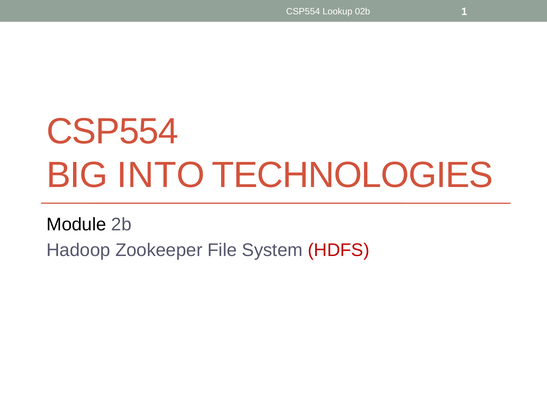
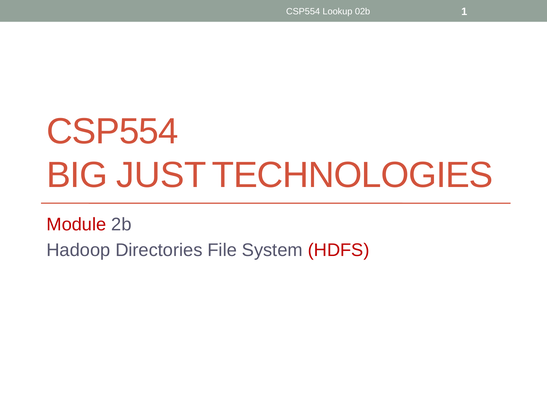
INTO: INTO -> JUST
Module colour: black -> red
Zookeeper: Zookeeper -> Directories
